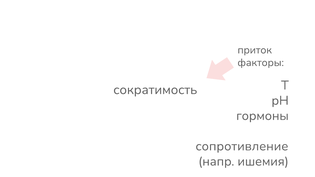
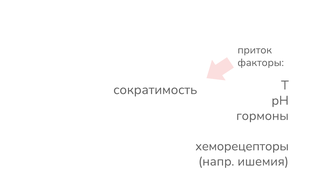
сопротивление: сопротивление -> хеморецепторы
